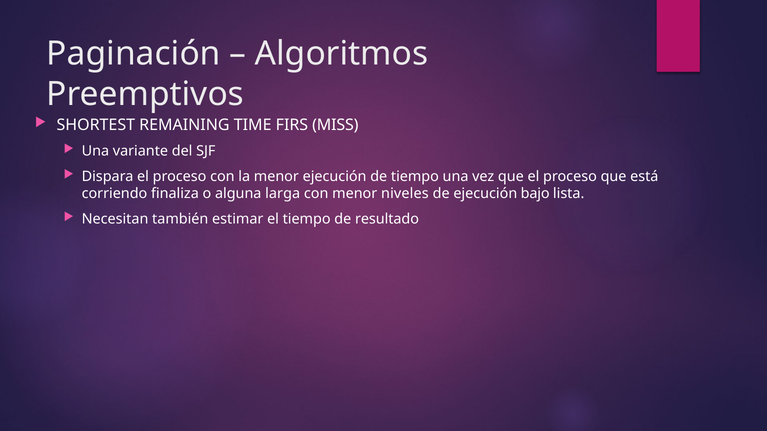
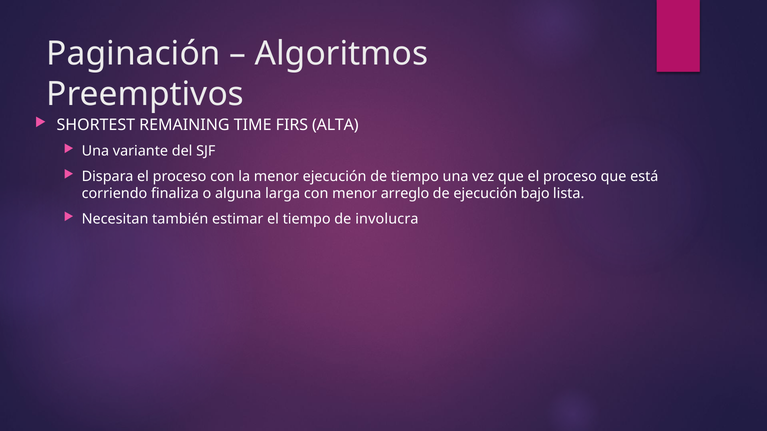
MISS: MISS -> ALTA
niveles: niveles -> arreglo
resultado: resultado -> involucra
